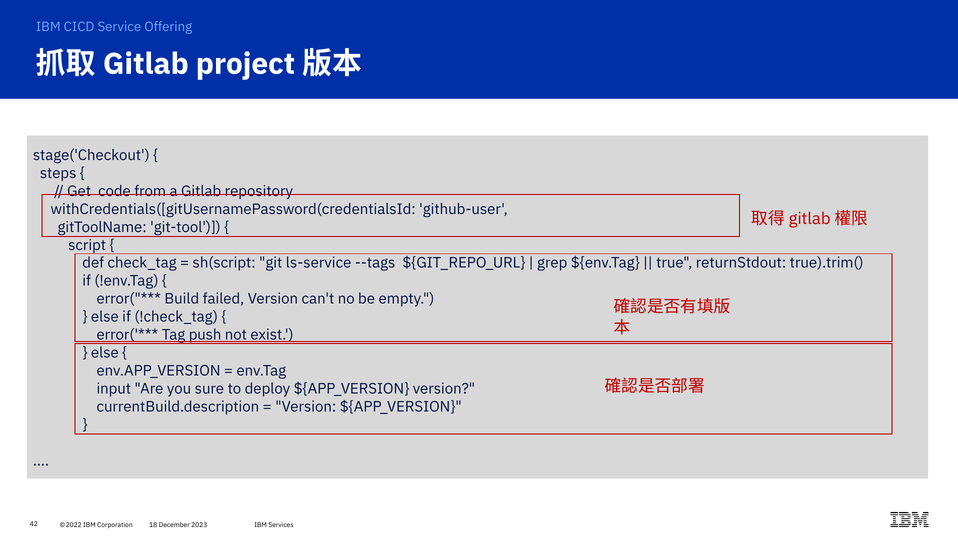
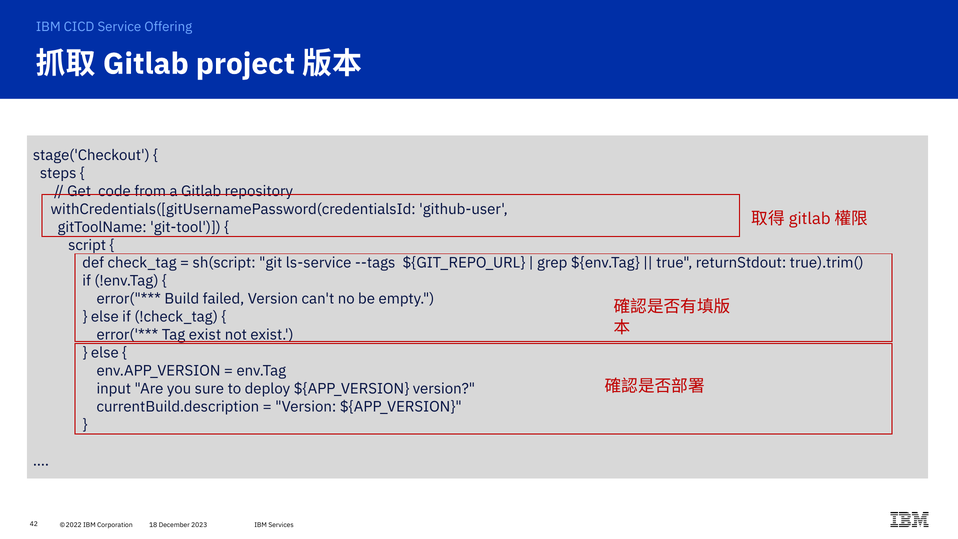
Tag push: push -> exist
